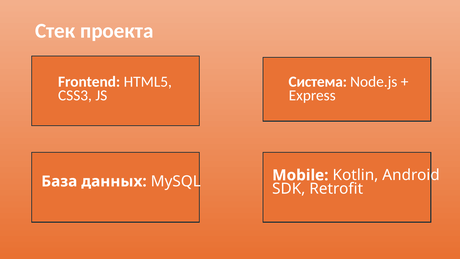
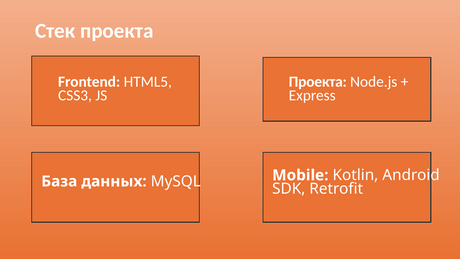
Система at (318, 82): Система -> Проекта
